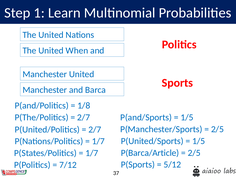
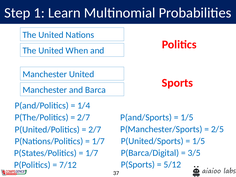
1/8: 1/8 -> 1/4
P(Barca/Article: P(Barca/Article -> P(Barca/Digital
2/5 at (194, 153): 2/5 -> 3/5
